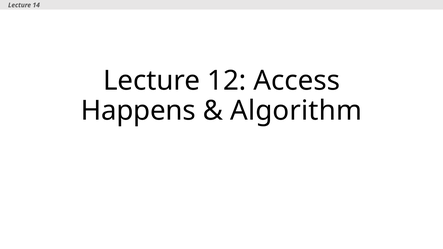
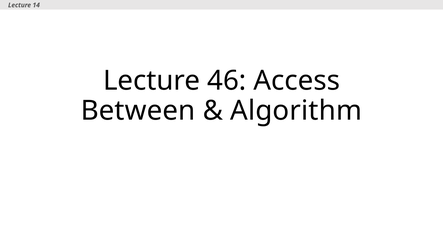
12: 12 -> 46
Happens: Happens -> Between
